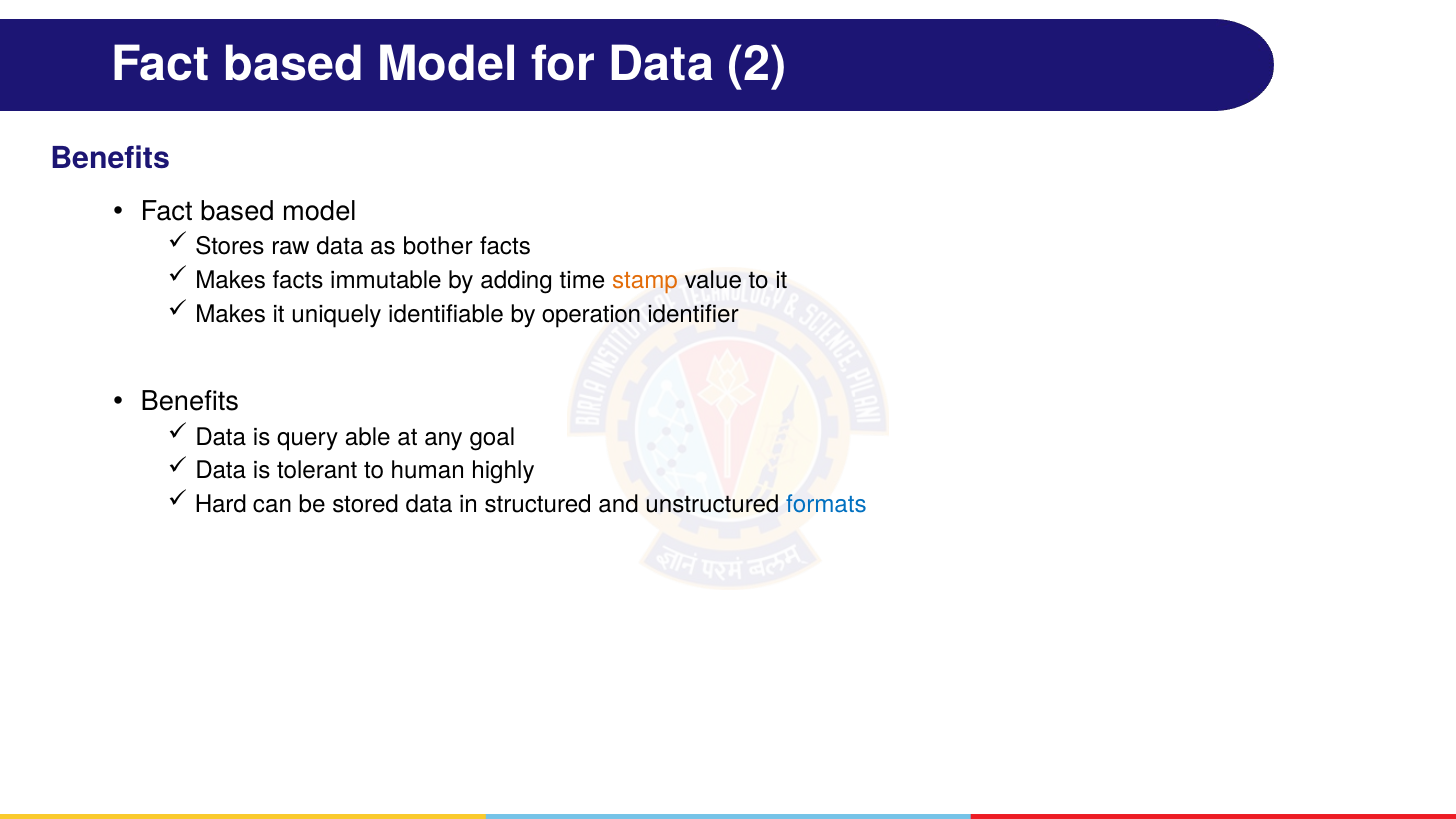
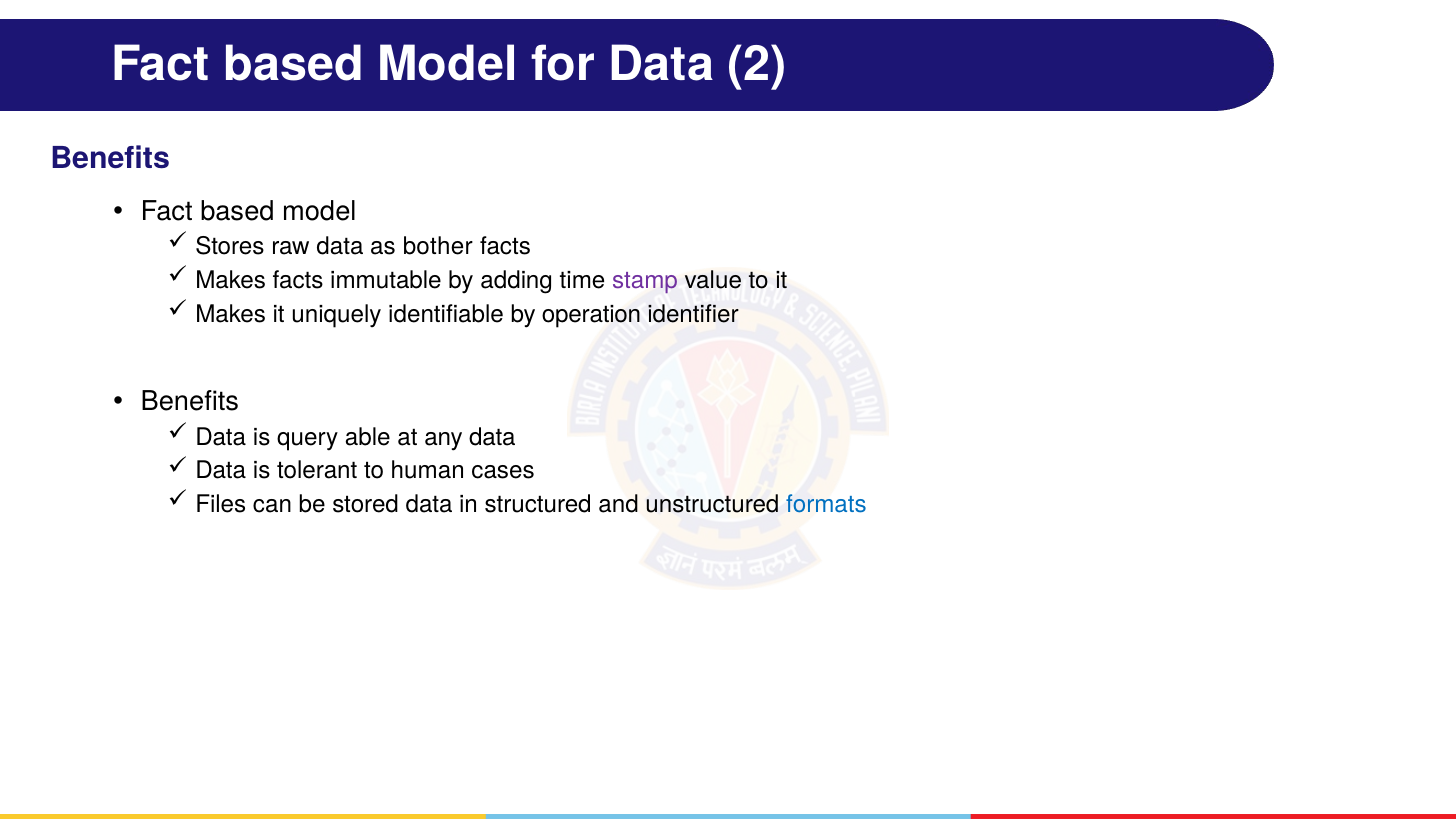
stamp colour: orange -> purple
any goal: goal -> data
highly: highly -> cases
Hard: Hard -> Files
